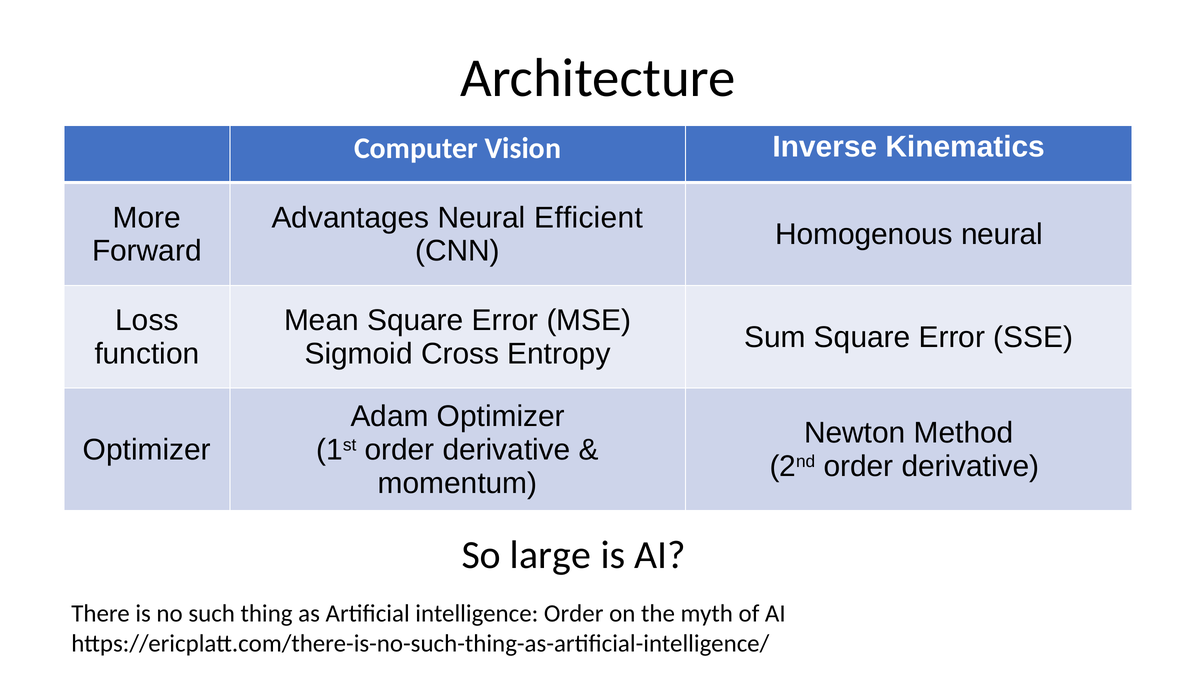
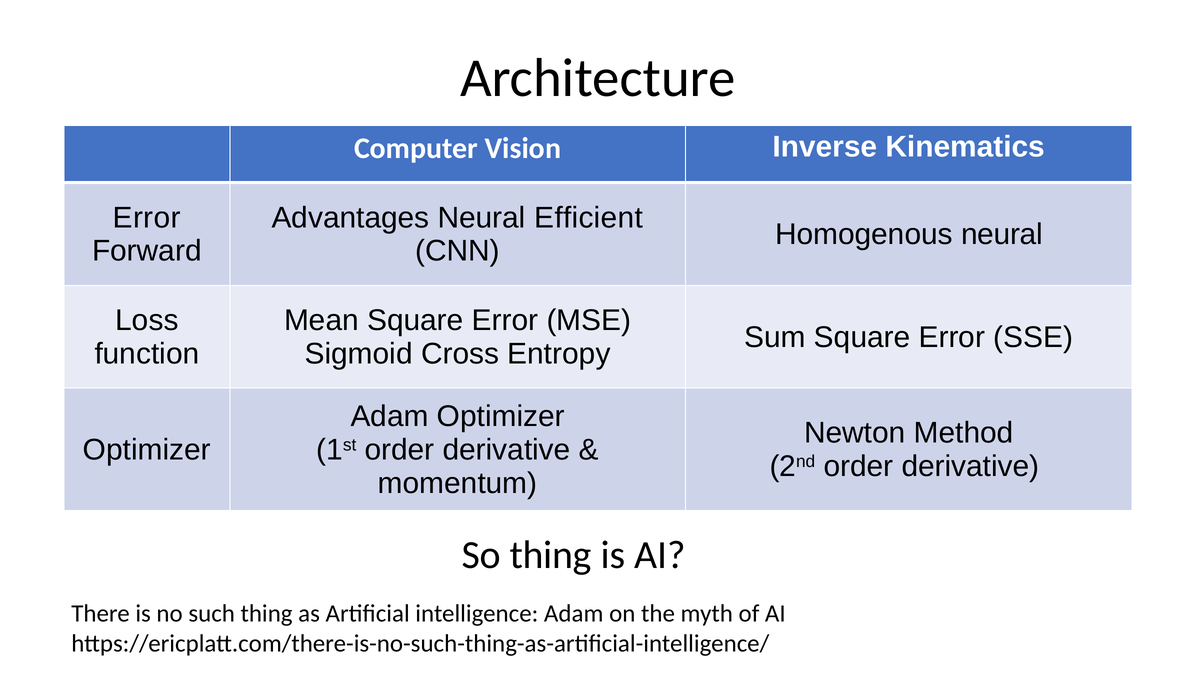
More at (147, 218): More -> Error
So large: large -> thing
intelligence Order: Order -> Adam
